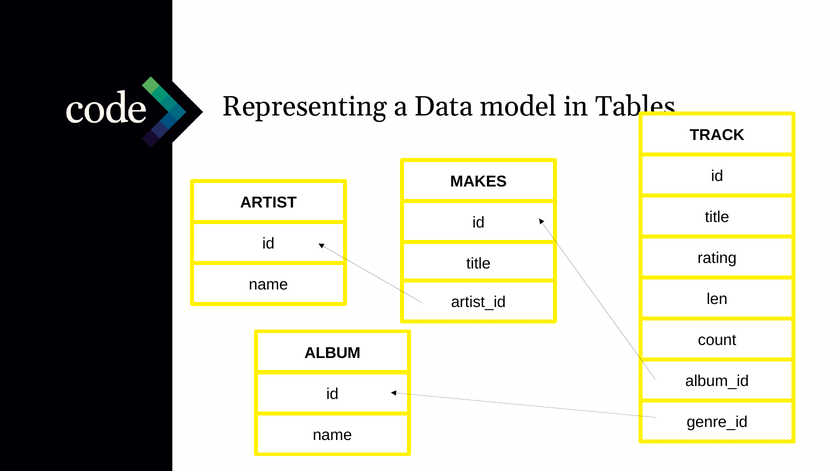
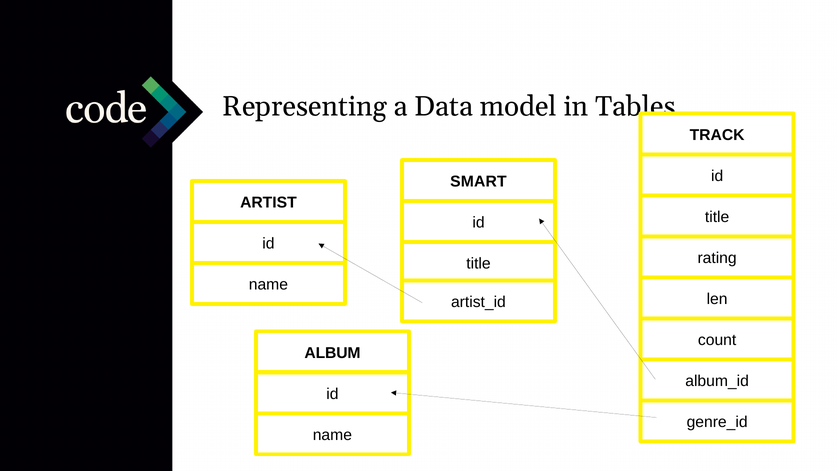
MAKES: MAKES -> SMART
